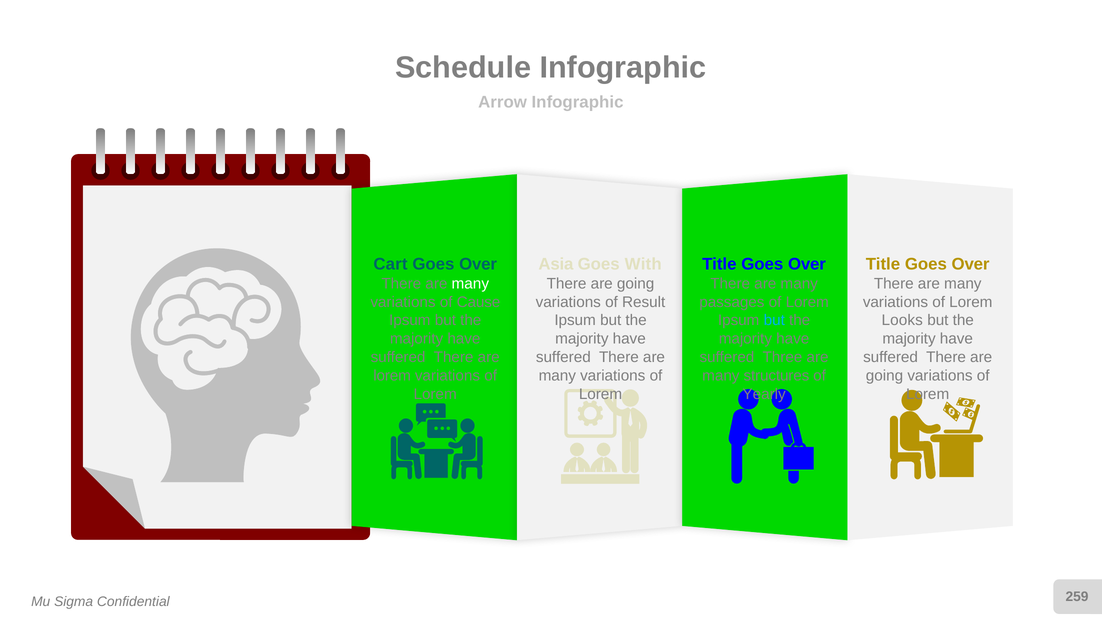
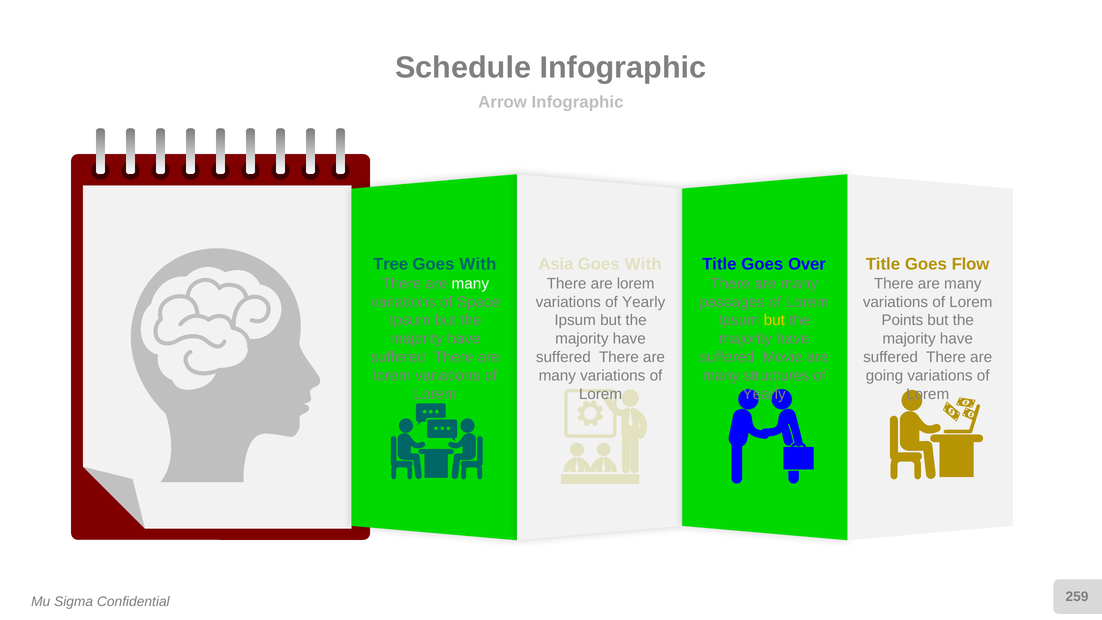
Cart: Cart -> Tree
Over at (478, 264): Over -> With
Over at (971, 264): Over -> Flow
going at (636, 284): going -> lorem
Cause: Cause -> Space
variations of Result: Result -> Yearly
but at (774, 320) colour: light blue -> yellow
Looks: Looks -> Points
Three: Three -> Movie
